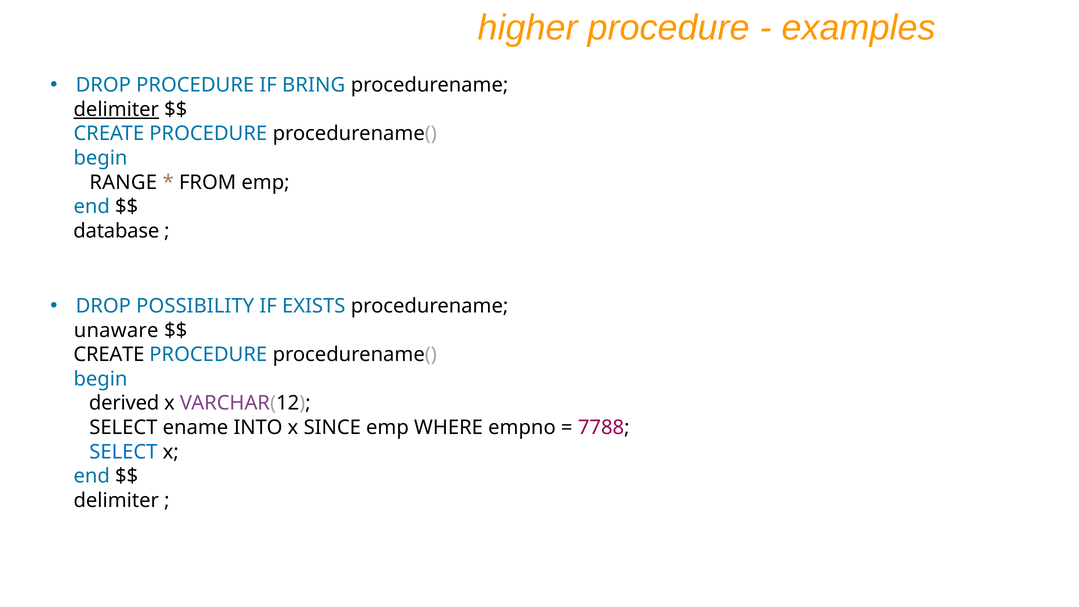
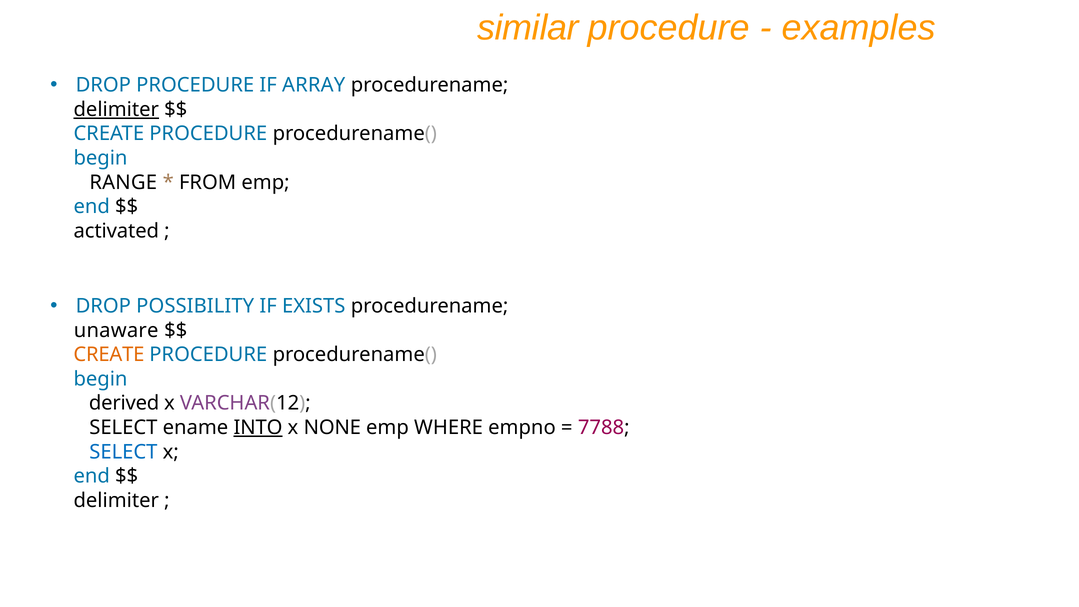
higher: higher -> similar
BRING: BRING -> ARRAY
database: database -> activated
CREATE at (109, 355) colour: black -> orange
INTO underline: none -> present
SINCE: SINCE -> NONE
